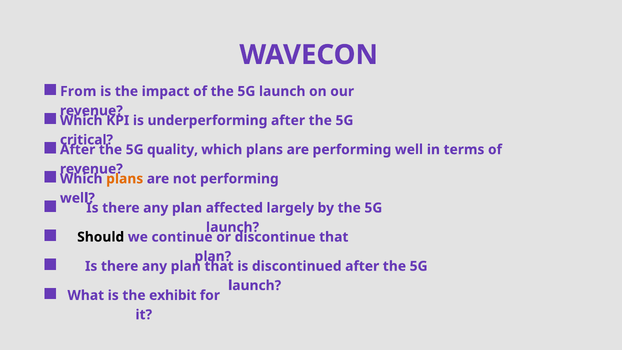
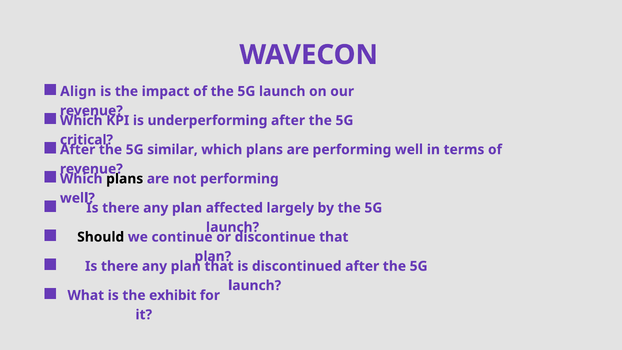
From: From -> Align
quality: quality -> similar
plans at (125, 179) colour: orange -> black
